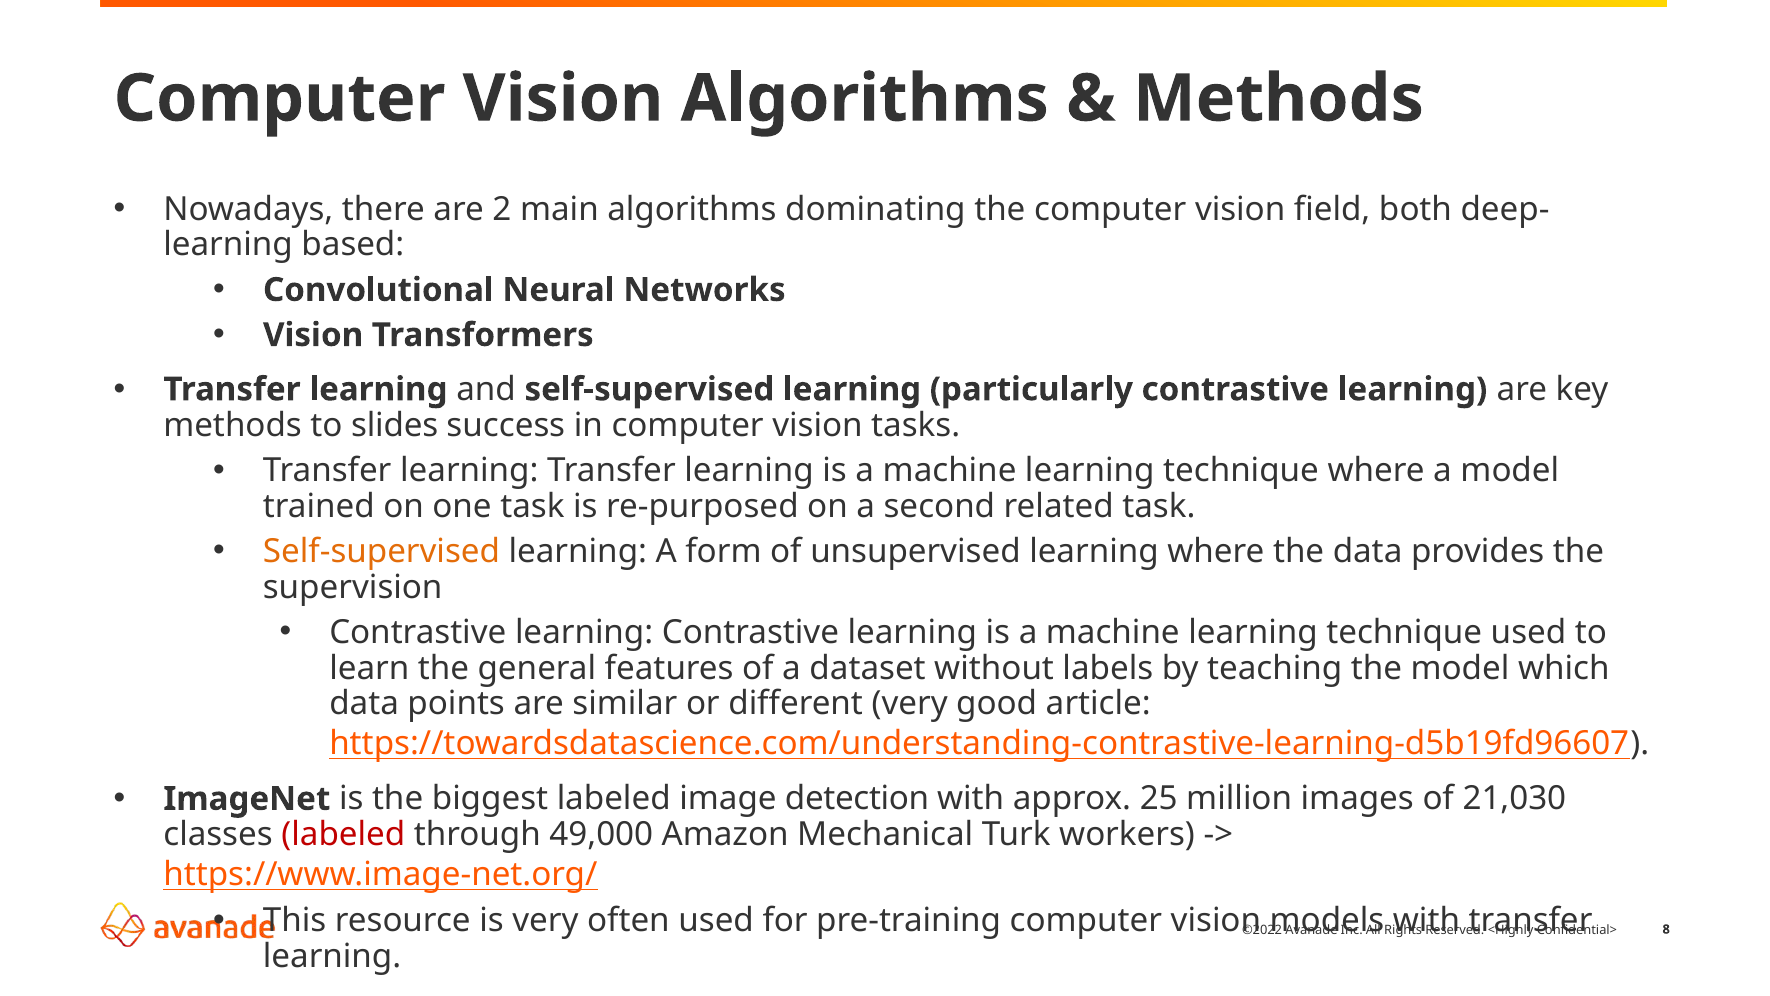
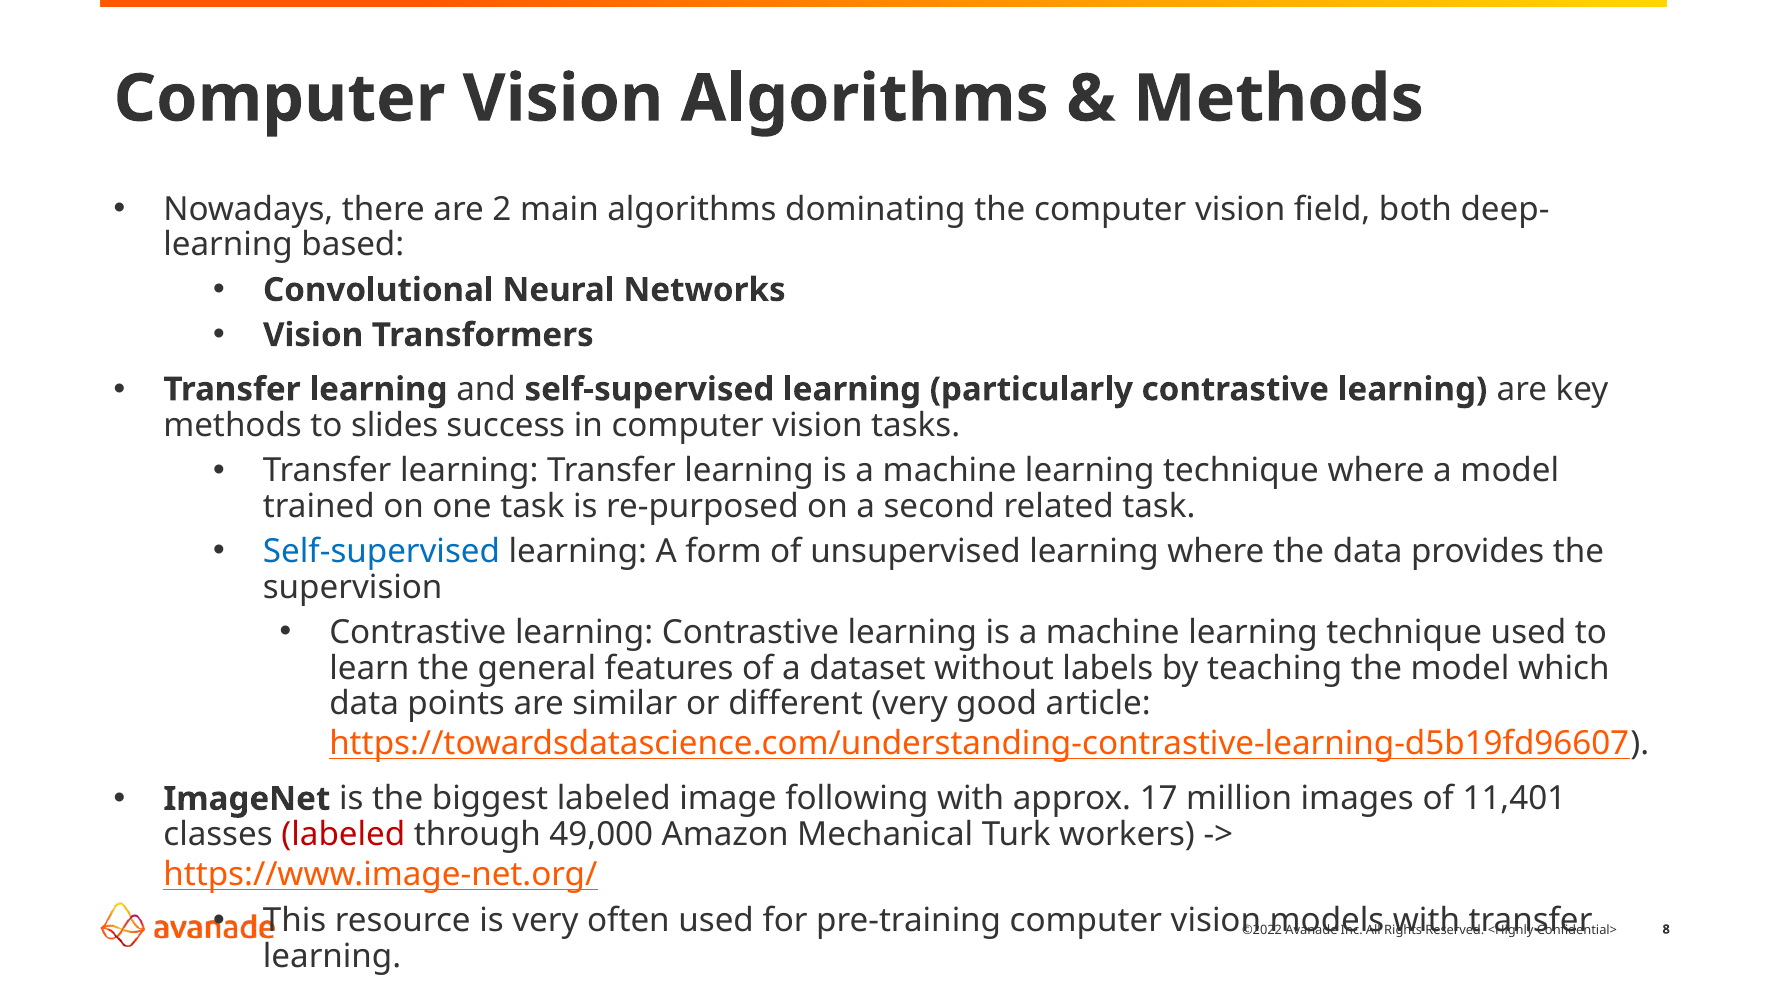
Self-supervised at (382, 551) colour: orange -> blue
detection: detection -> following
25: 25 -> 17
21,030: 21,030 -> 11,401
